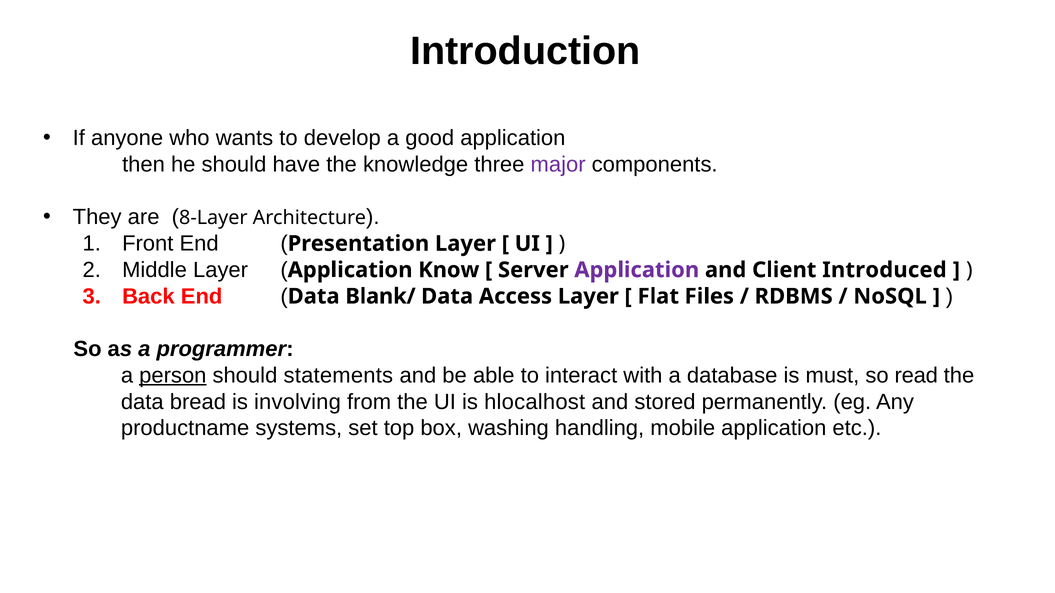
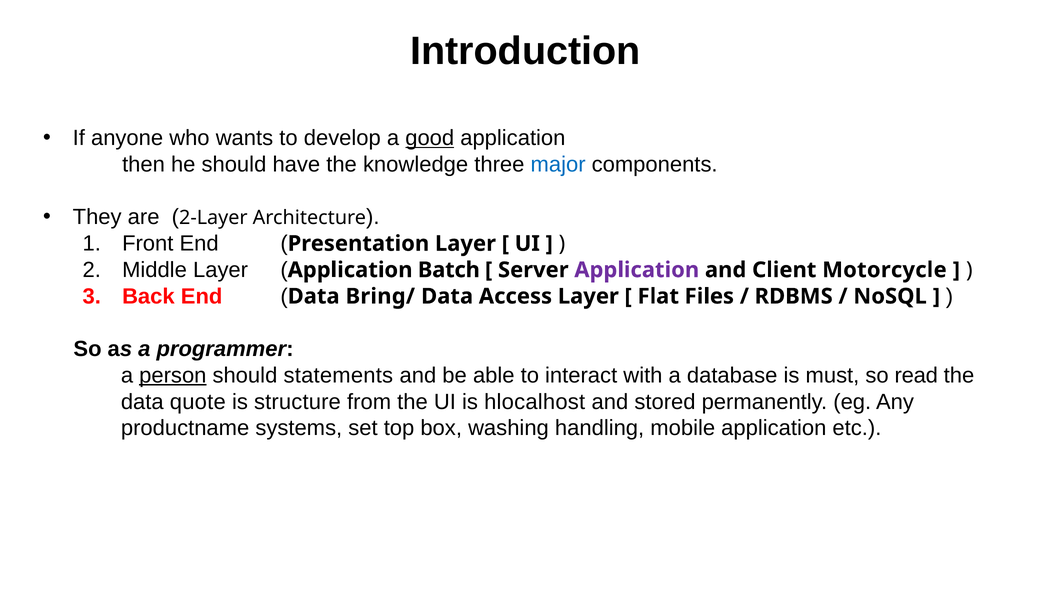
good underline: none -> present
major colour: purple -> blue
8-Layer: 8-Layer -> 2-Layer
Know: Know -> Batch
Introduced: Introduced -> Motorcycle
Blank/: Blank/ -> Bring/
bread: bread -> quote
involving: involving -> structure
